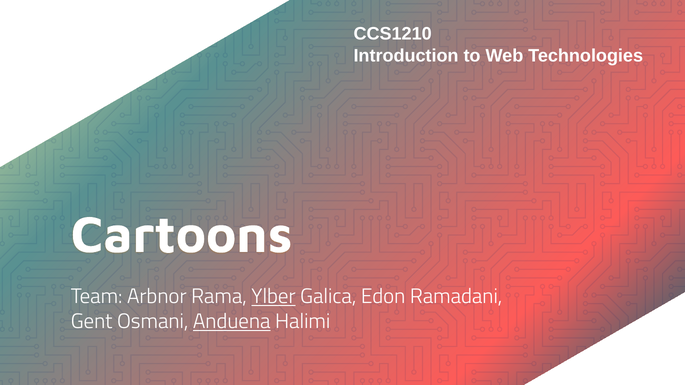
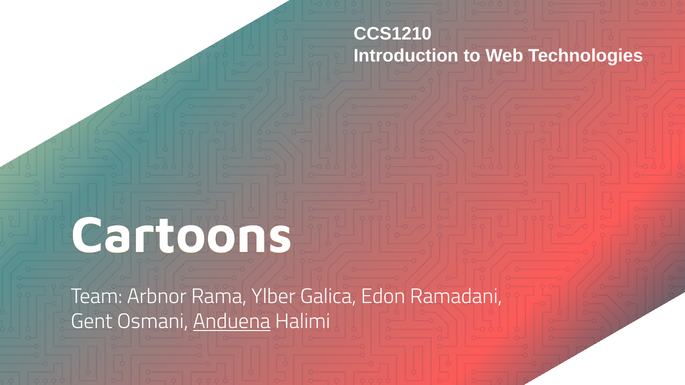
Ylber underline: present -> none
